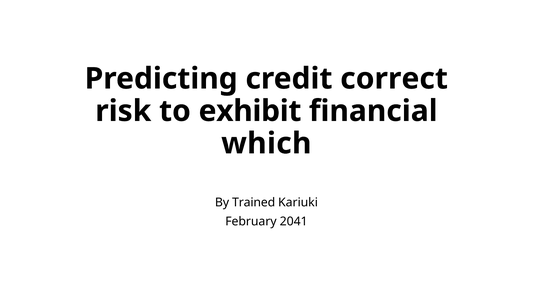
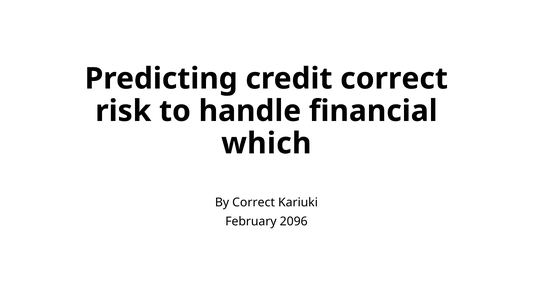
exhibit: exhibit -> handle
By Trained: Trained -> Correct
2041: 2041 -> 2096
